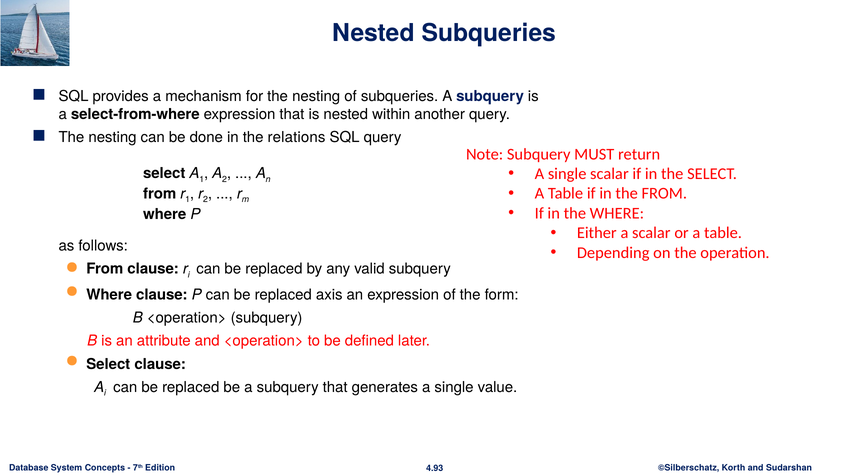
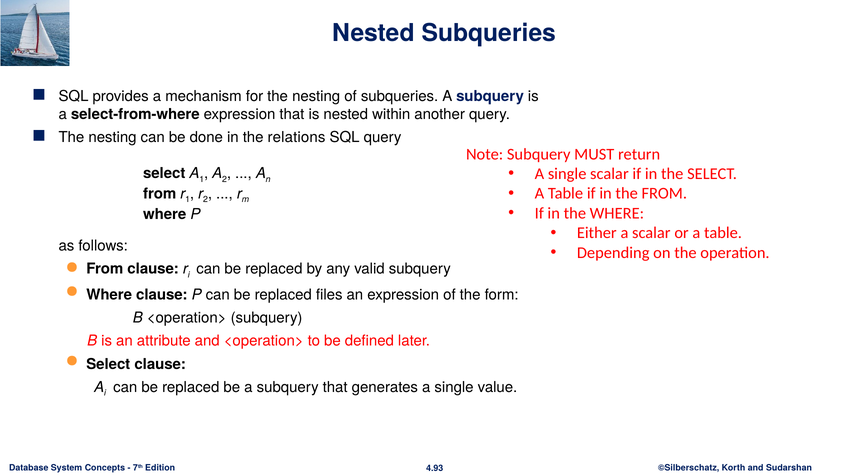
axis: axis -> files
